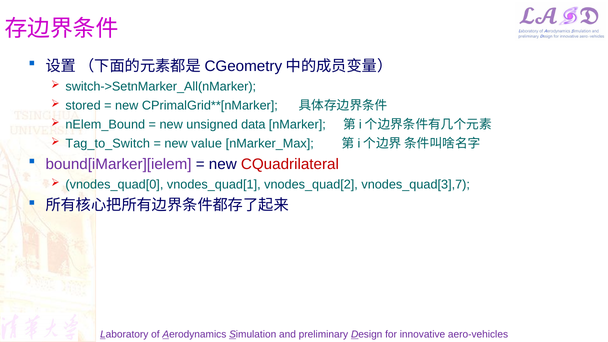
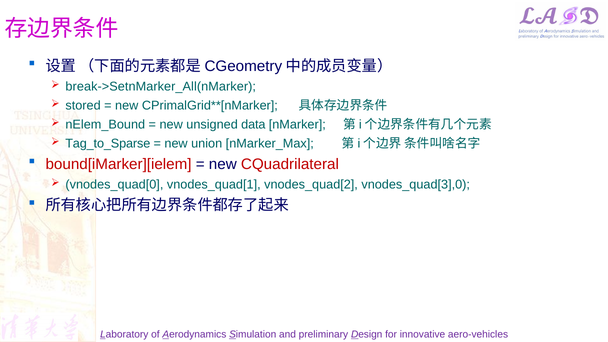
switch->SetnMarker_All(nMarker: switch->SetnMarker_All(nMarker -> break->SetnMarker_All(nMarker
Tag_to_Switch: Tag_to_Switch -> Tag_to_Sparse
value: value -> union
bound[iMarker][ielem colour: purple -> red
vnodes_quad[3],7: vnodes_quad[3],7 -> vnodes_quad[3],0
